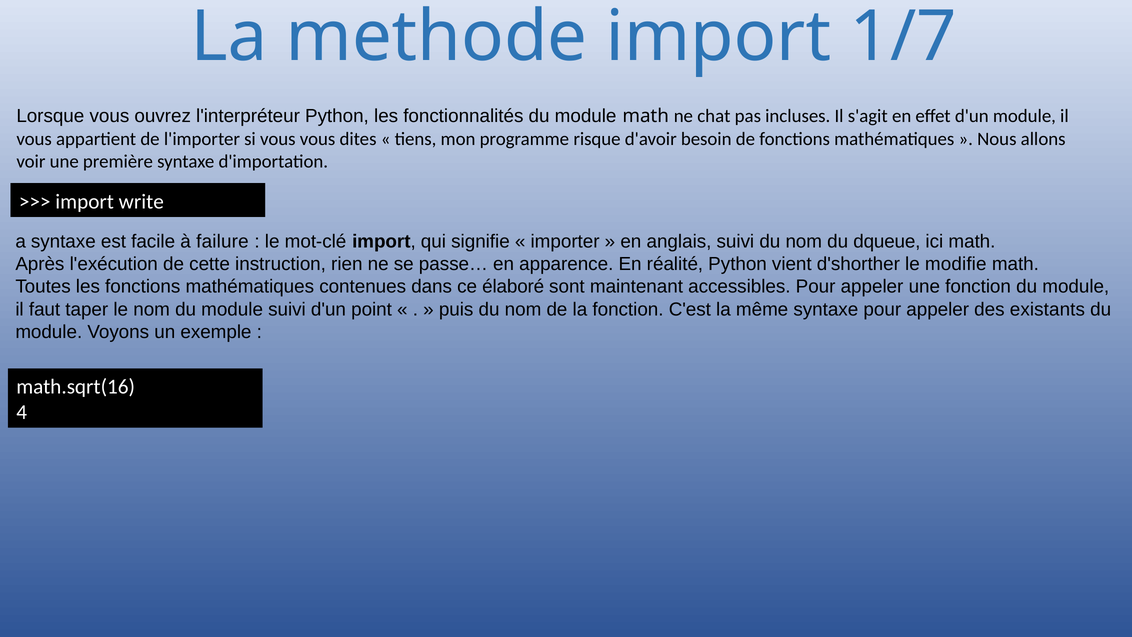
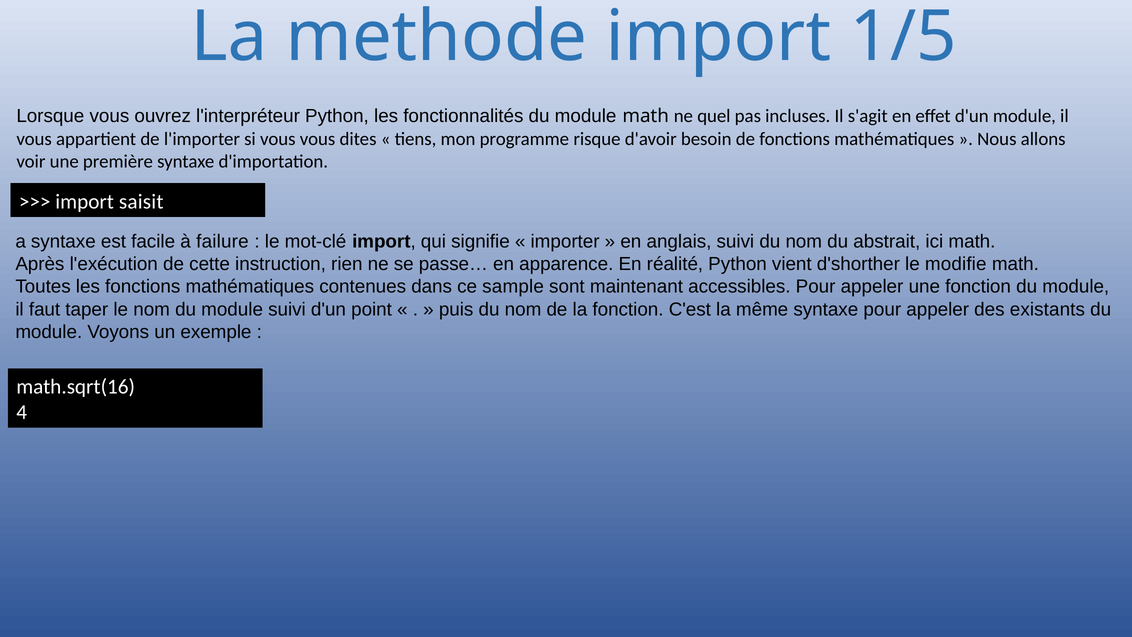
1/7: 1/7 -> 1/5
chat: chat -> quel
write: write -> saisit
dqueue: dqueue -> abstrait
élaboré: élaboré -> sample
